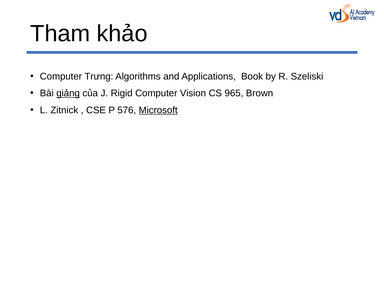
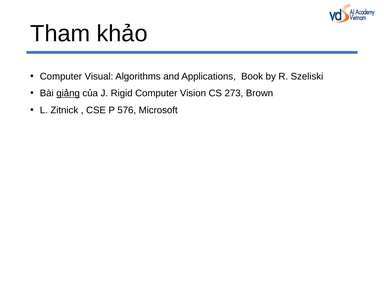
Trưng: Trưng -> Visual
965: 965 -> 273
Microsoft underline: present -> none
